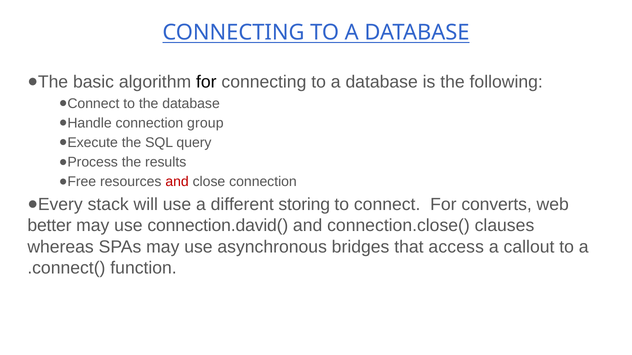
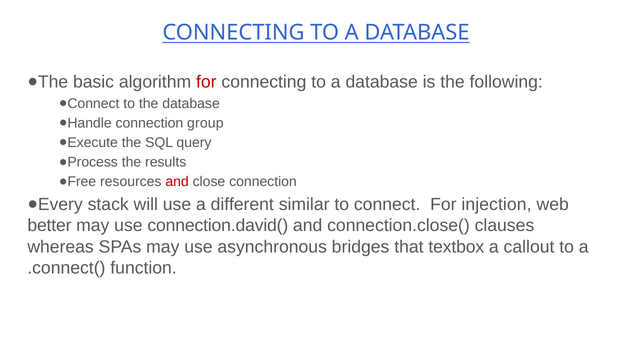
for at (206, 82) colour: black -> red
storing: storing -> similar
converts: converts -> injection
access: access -> textbox
